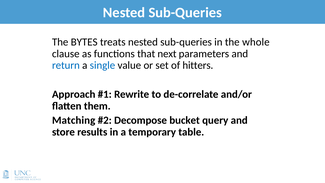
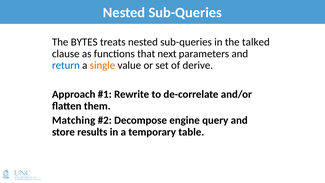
whole: whole -> talked
single colour: blue -> orange
hitters: hitters -> derive
bucket: bucket -> engine
